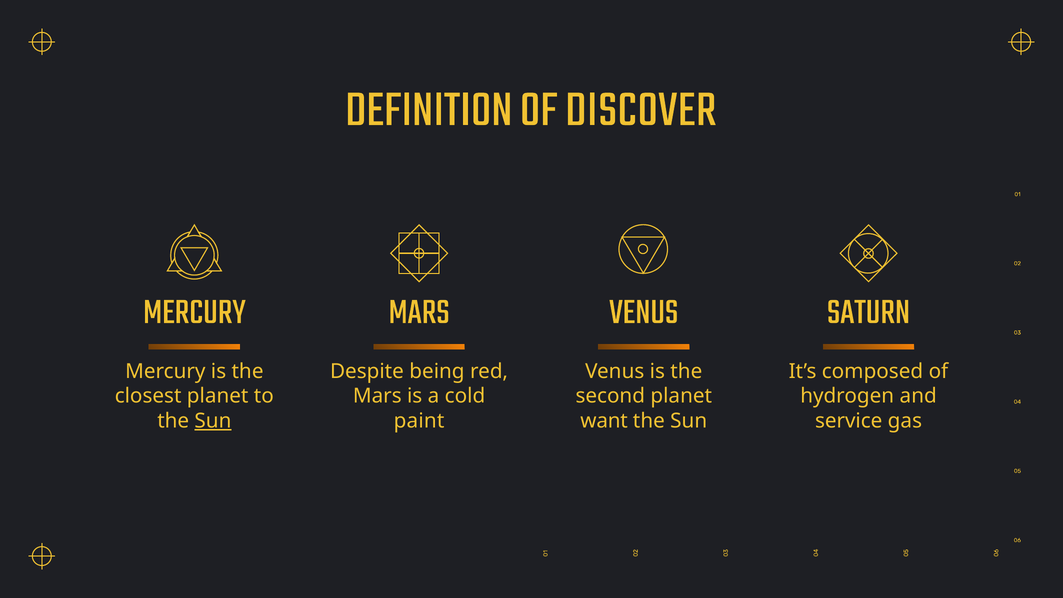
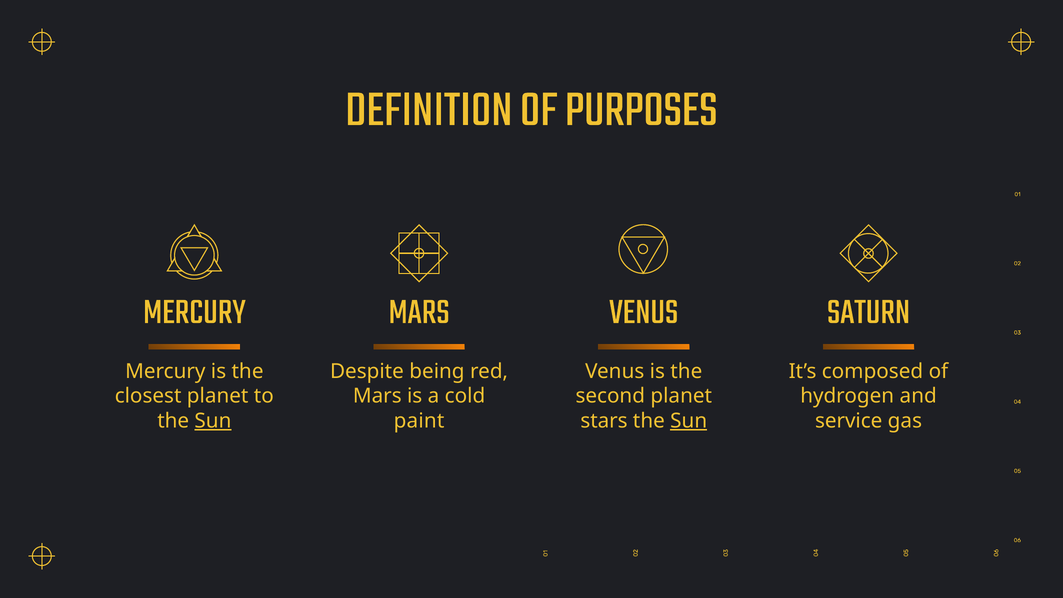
DISCOVER: DISCOVER -> PURPOSES
want: want -> stars
Sun at (689, 421) underline: none -> present
